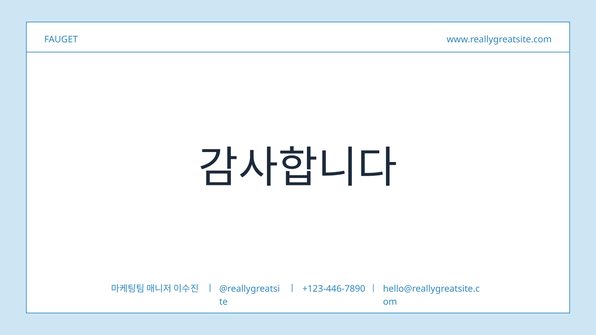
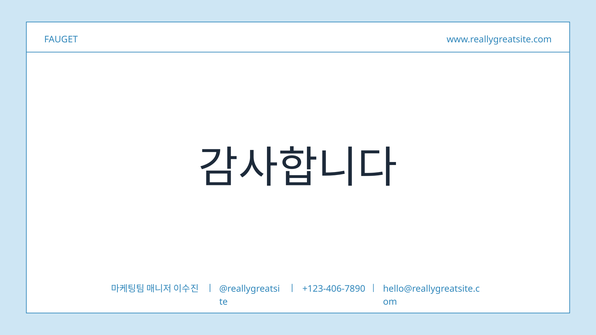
+123-446-7890: +123-446-7890 -> +123-406-7890
